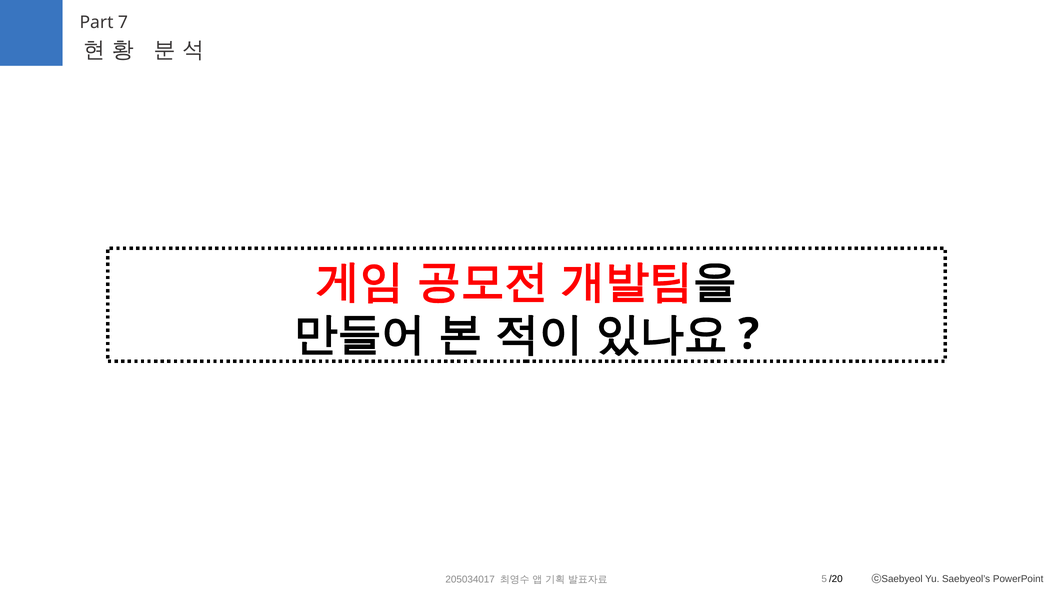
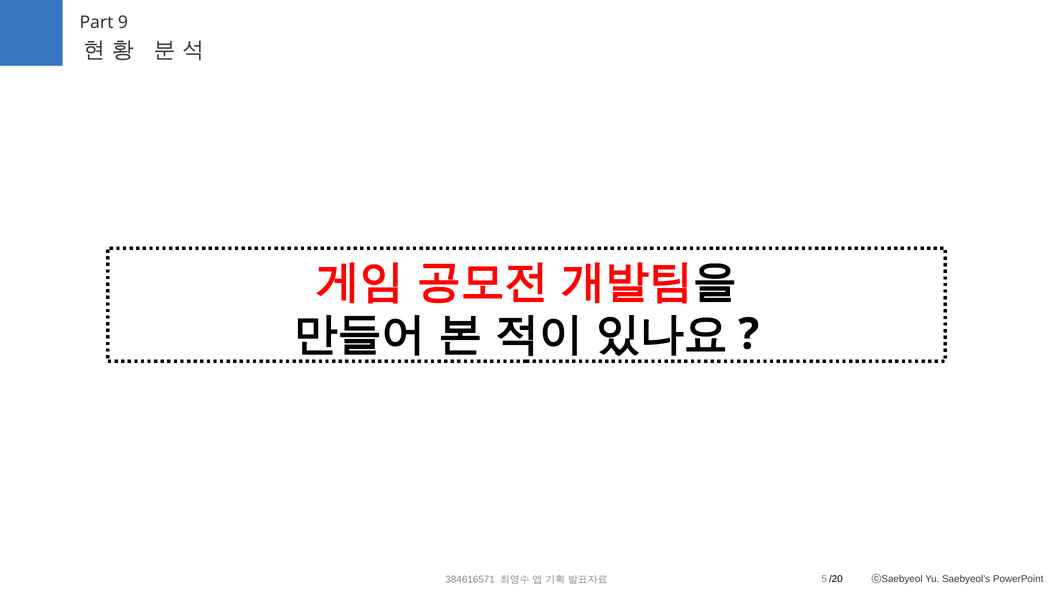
7: 7 -> 9
205034017: 205034017 -> 384616571
